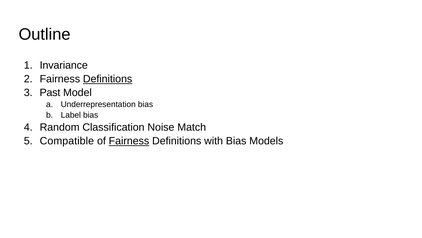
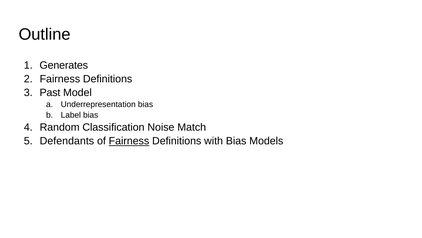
Invariance: Invariance -> Generates
Definitions at (108, 79) underline: present -> none
Compatible: Compatible -> Defendants
